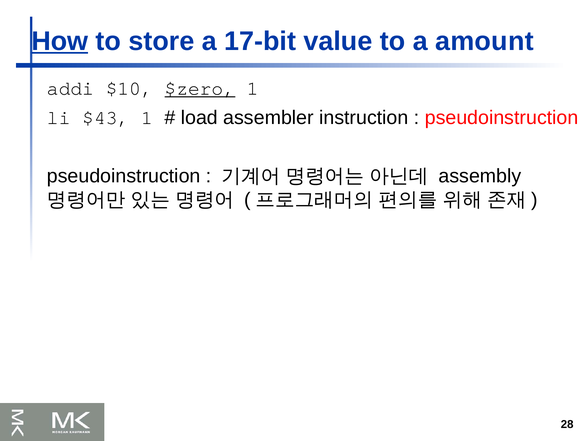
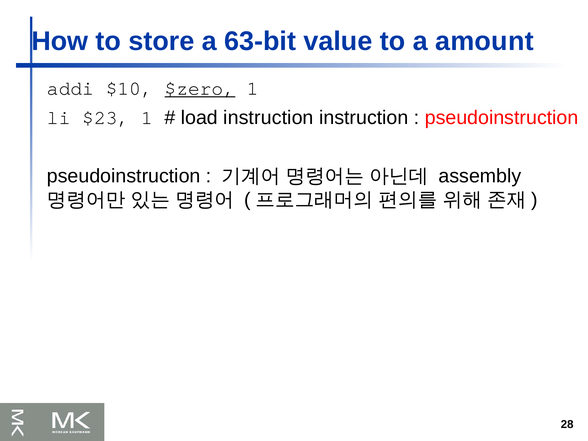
How underline: present -> none
17-bit: 17-bit -> 63-bit
$43: $43 -> $23
load assembler: assembler -> instruction
